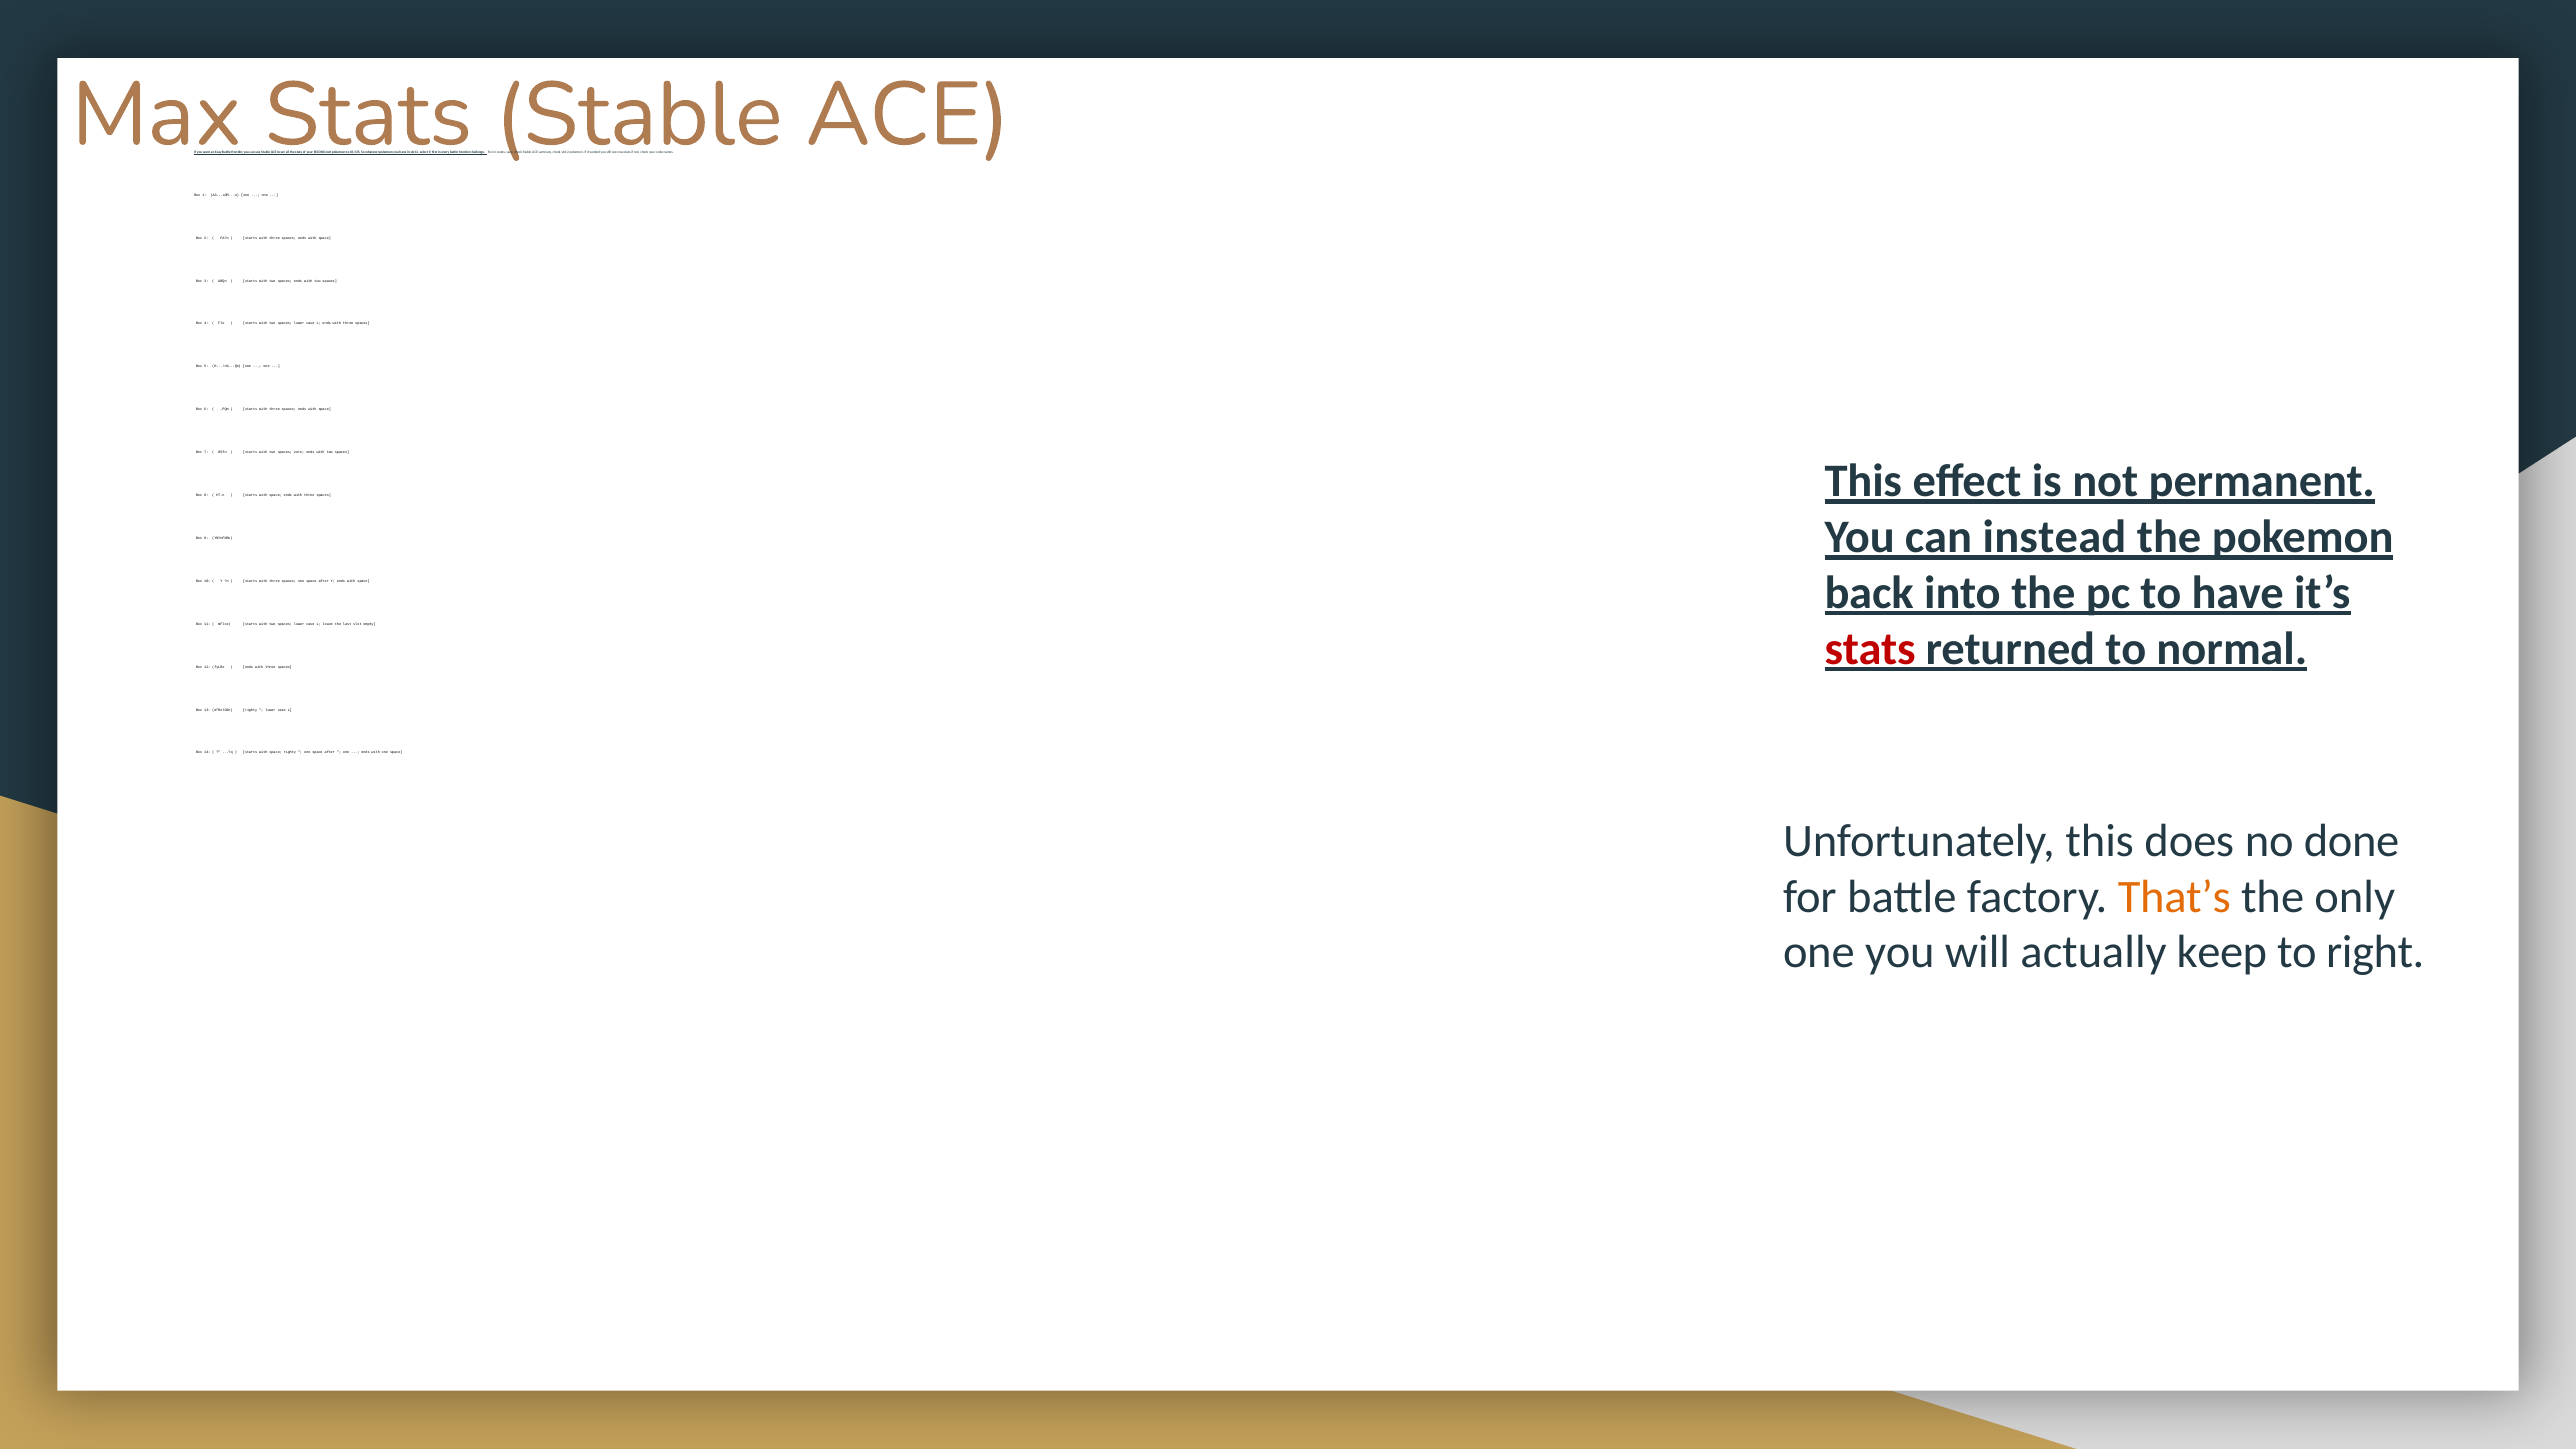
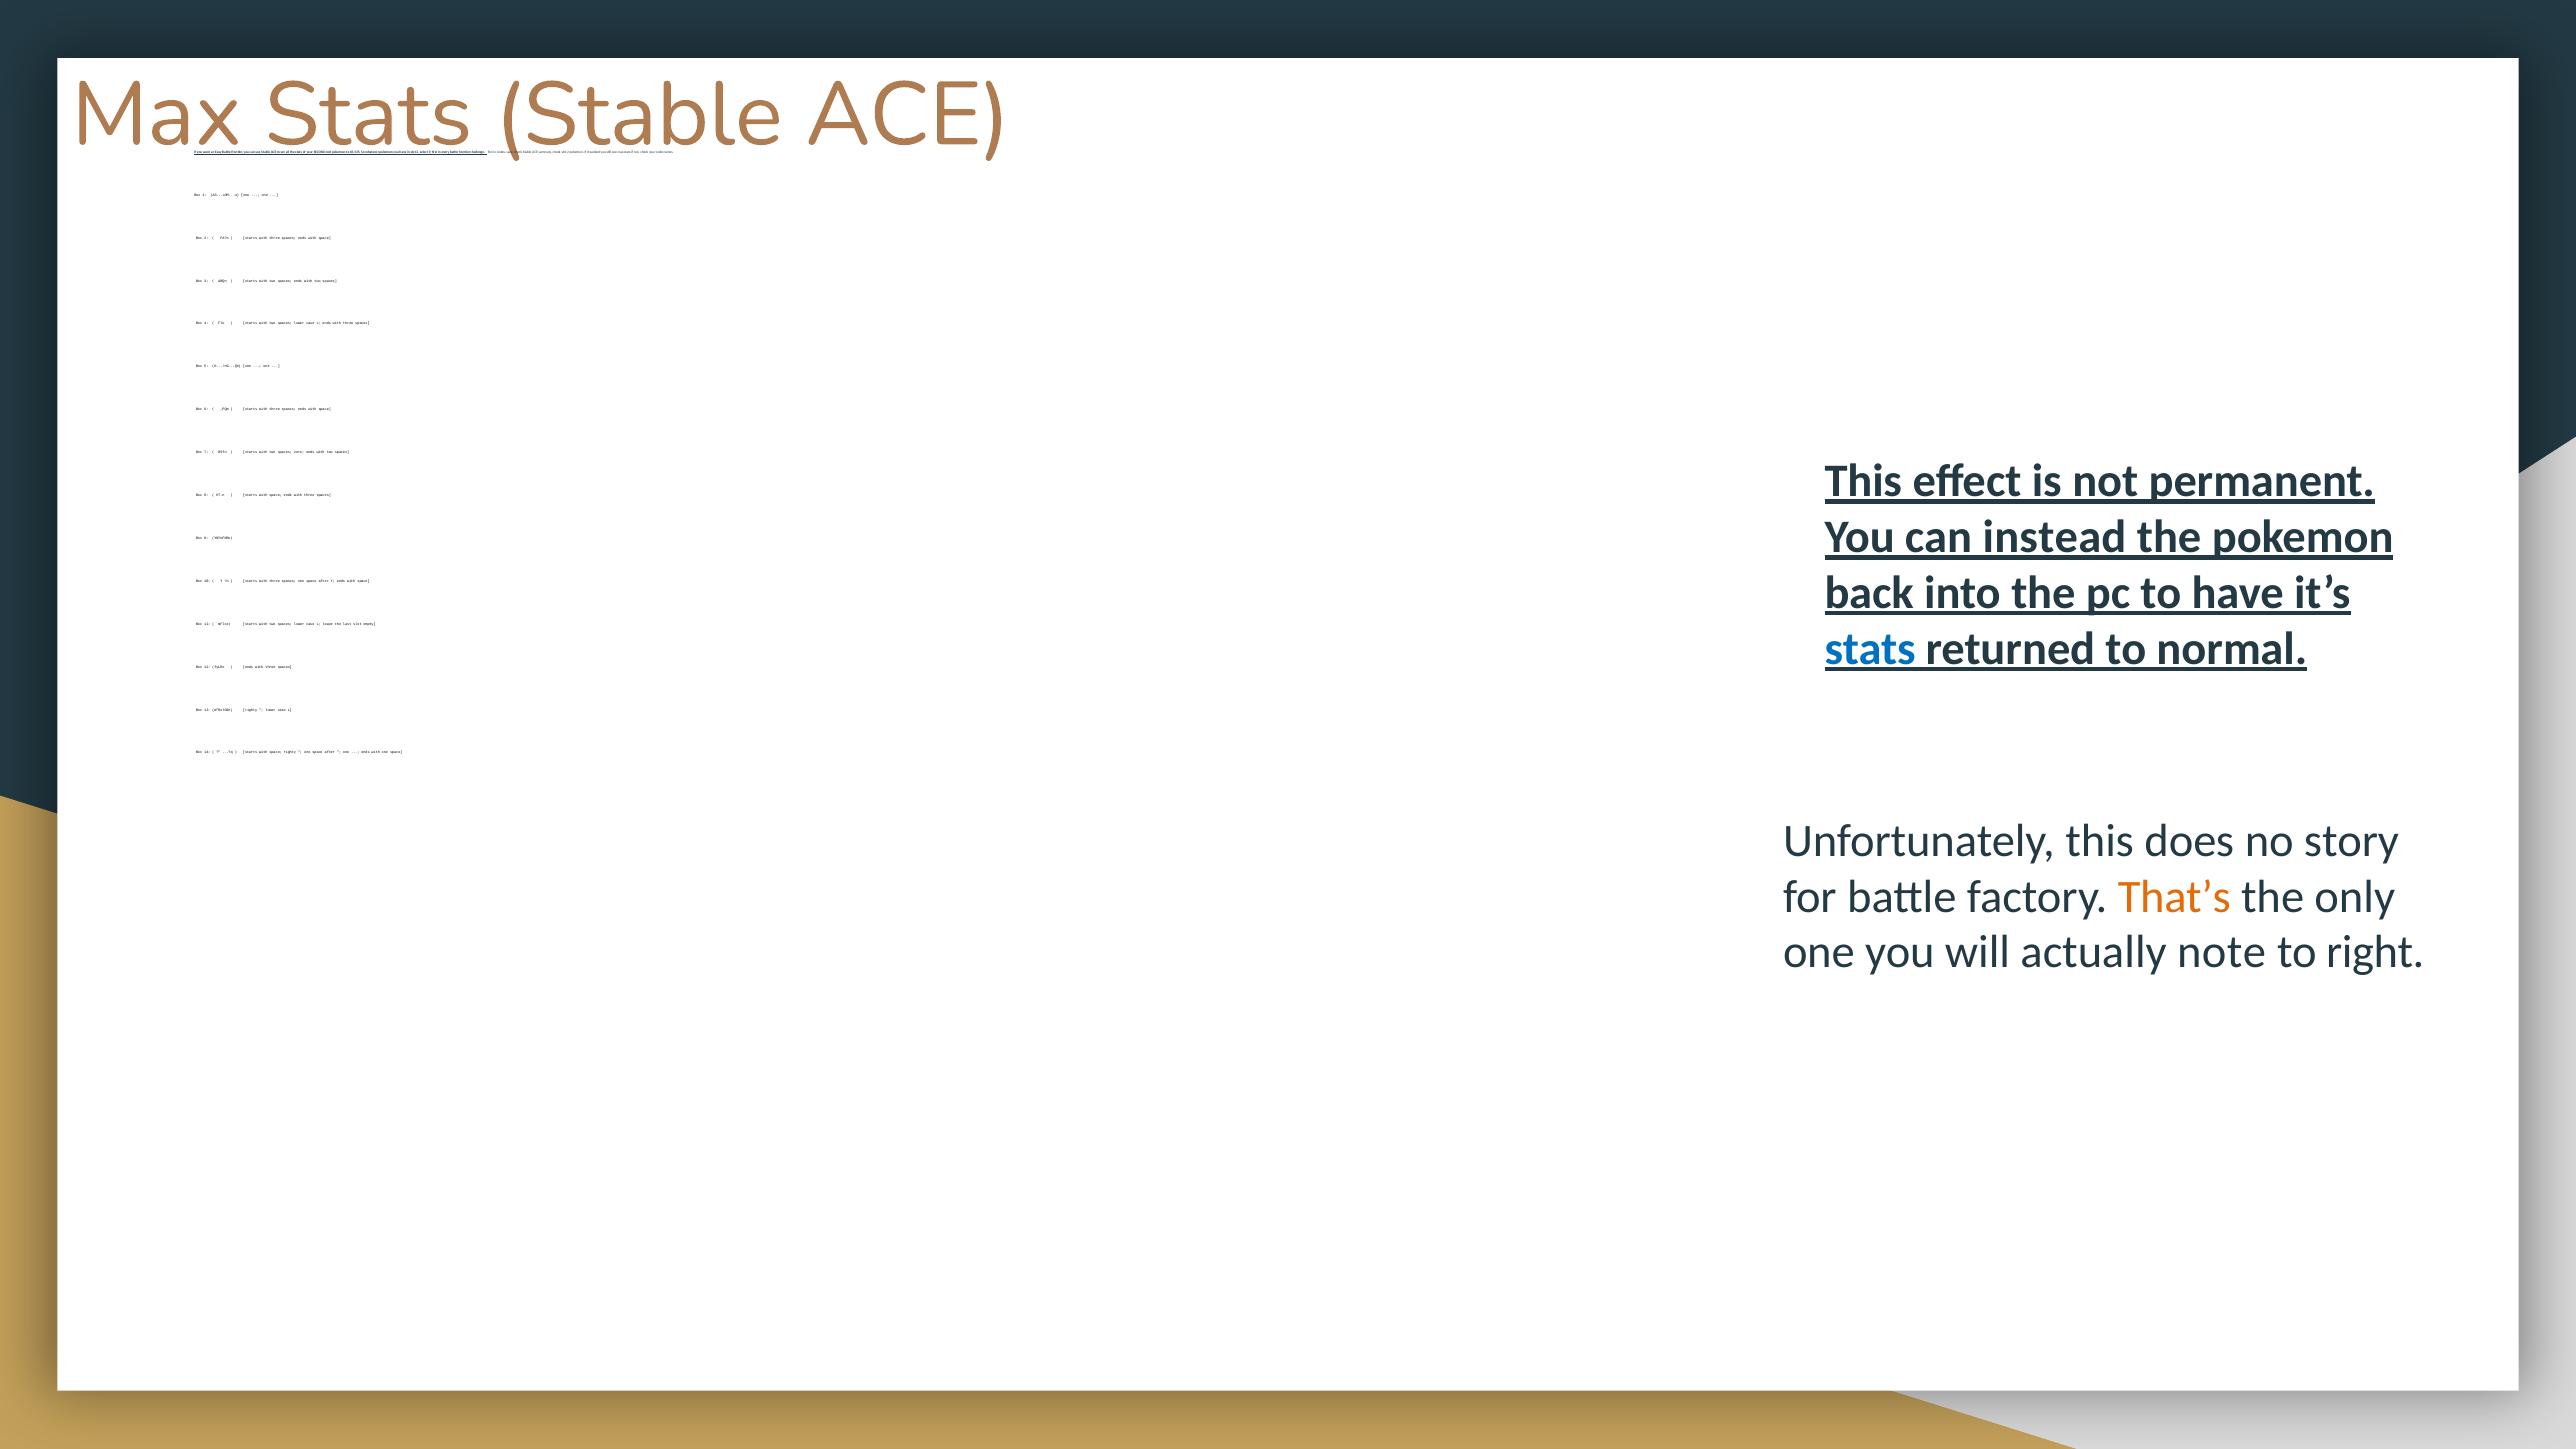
stats at (1870, 649) colour: red -> blue
done: done -> story
keep: keep -> note
